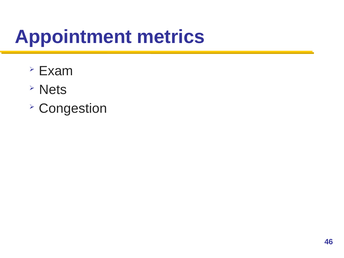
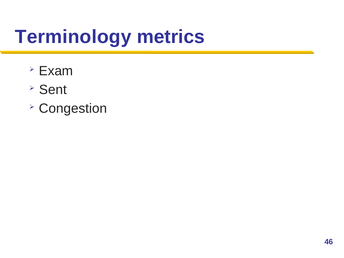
Appointment: Appointment -> Terminology
Nets: Nets -> Sent
